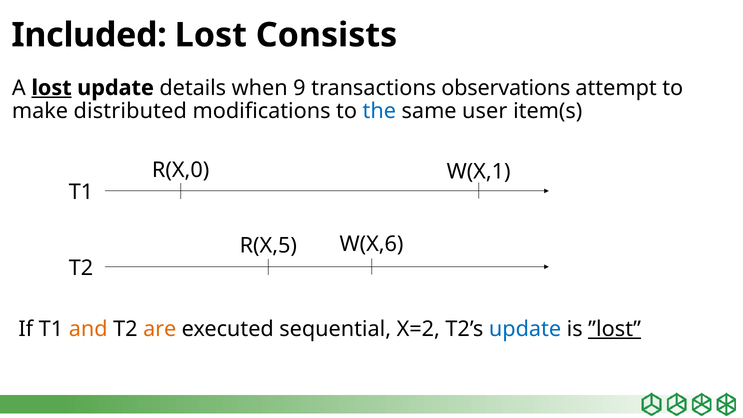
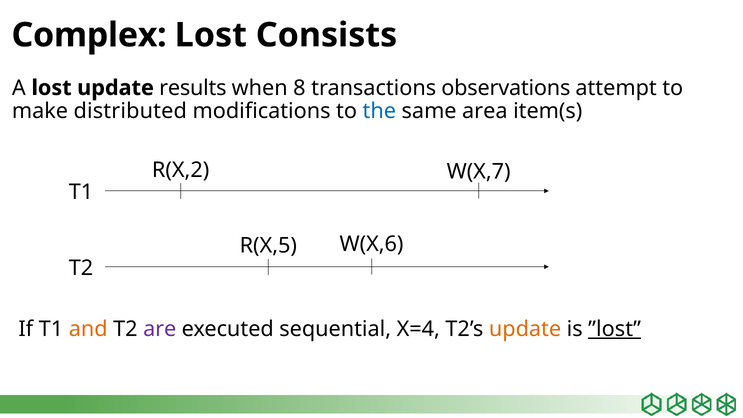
Included: Included -> Complex
lost at (52, 88) underline: present -> none
details: details -> results
9: 9 -> 8
user: user -> area
R(X,0: R(X,0 -> R(X,2
W(X,1: W(X,1 -> W(X,7
are colour: orange -> purple
X=2: X=2 -> X=4
update at (525, 329) colour: blue -> orange
